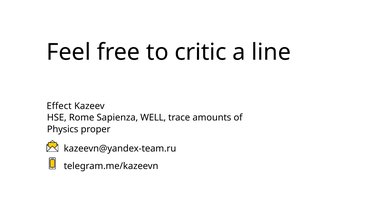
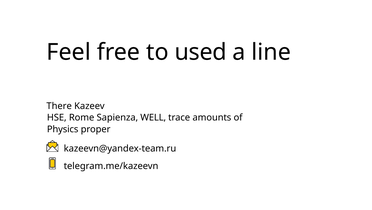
critic: critic -> used
Effect: Effect -> There
